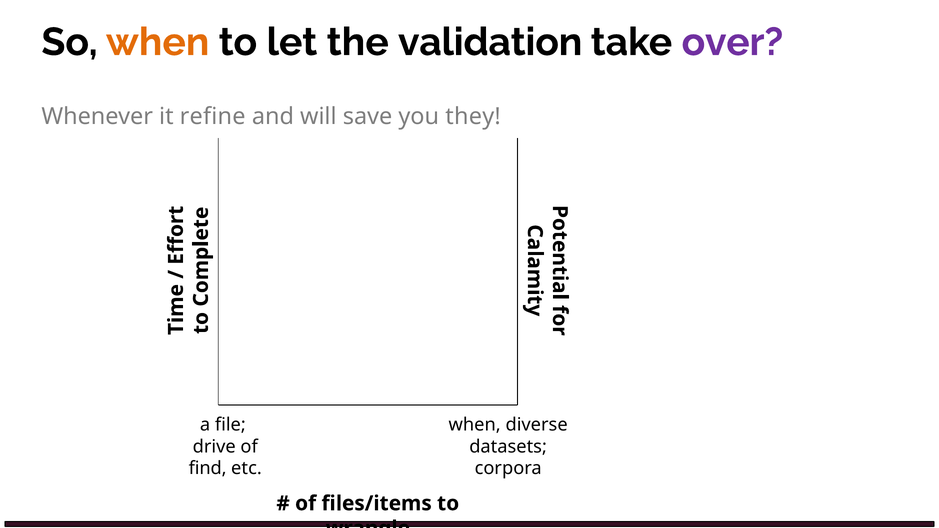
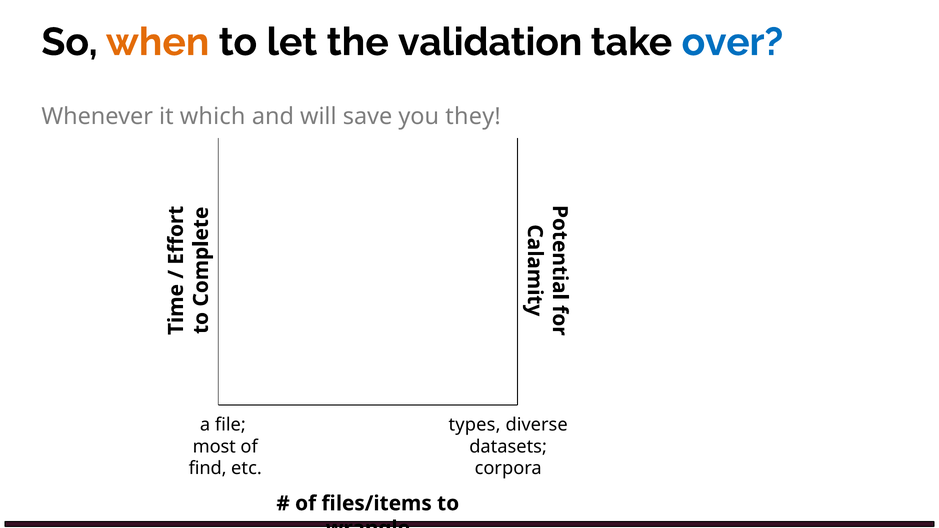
over colour: purple -> blue
refine: refine -> which
when at (475, 425): when -> types
drive: drive -> most
